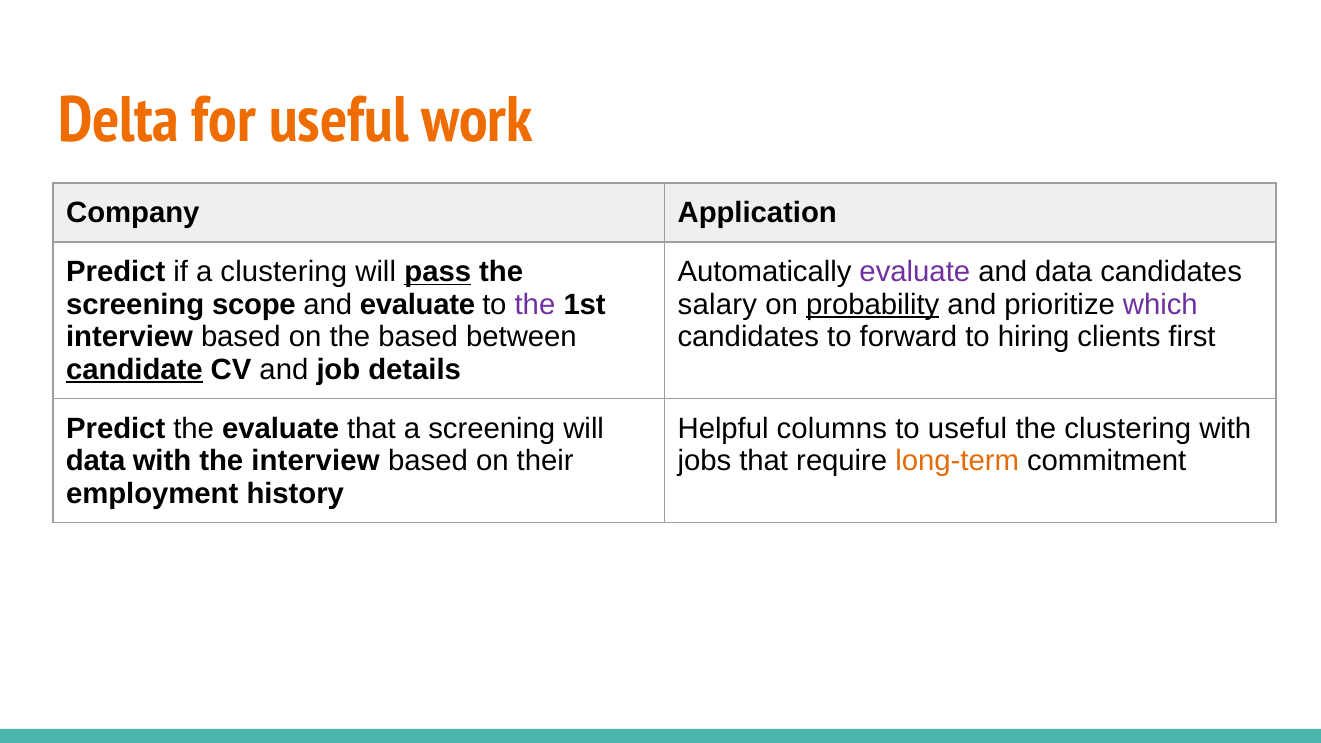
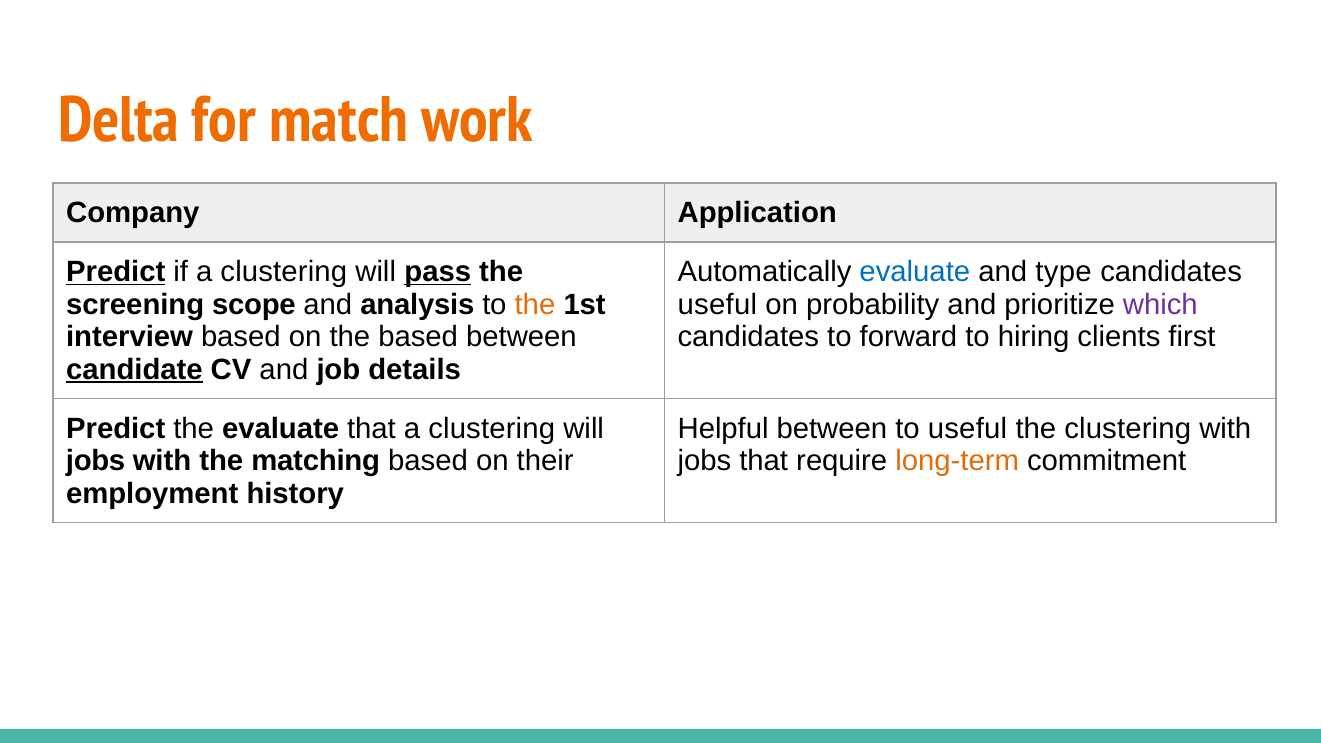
for useful: useful -> match
Predict at (116, 272) underline: none -> present
evaluate at (915, 272) colour: purple -> blue
and data: data -> type
and evaluate: evaluate -> analysis
the at (535, 304) colour: purple -> orange
salary at (717, 304): salary -> useful
probability underline: present -> none
that a screening: screening -> clustering
Helpful columns: columns -> between
data at (96, 461): data -> jobs
the interview: interview -> matching
